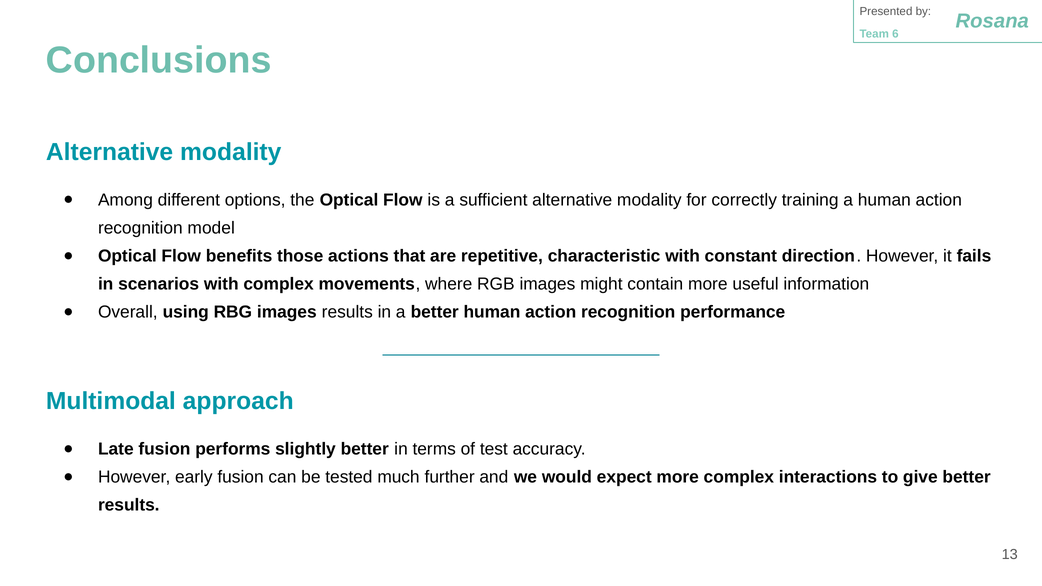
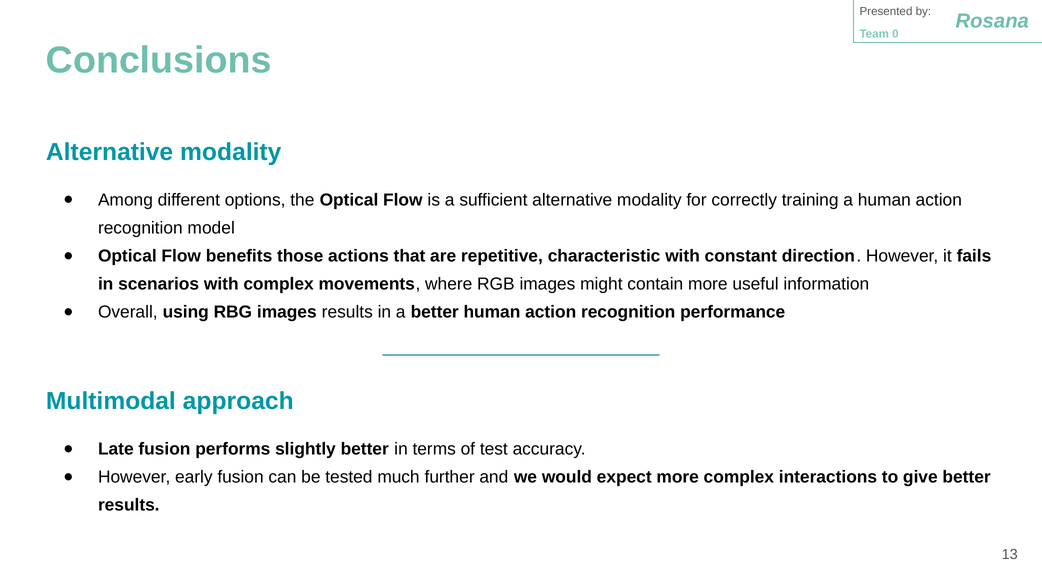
6: 6 -> 0
